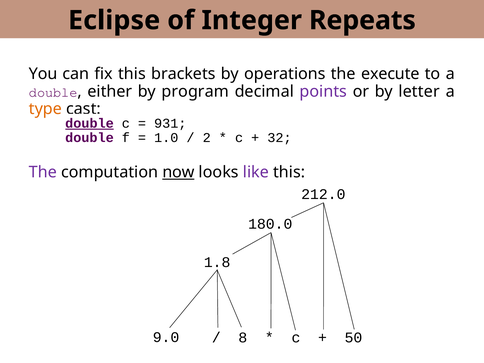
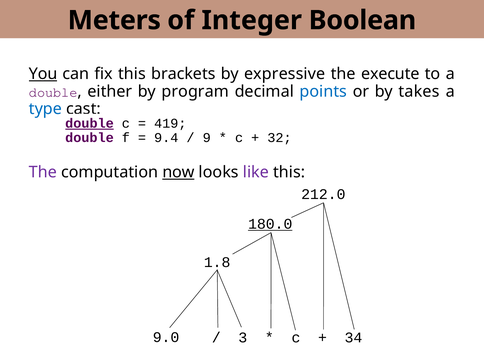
Eclipse: Eclipse -> Meters
Repeats: Repeats -> Boolean
You underline: none -> present
operations: operations -> expressive
points colour: purple -> blue
letter: letter -> takes
type colour: orange -> blue
931: 931 -> 419
1.0: 1.0 -> 9.4
2: 2 -> 9
180.0 underline: none -> present
8: 8 -> 3
50: 50 -> 34
